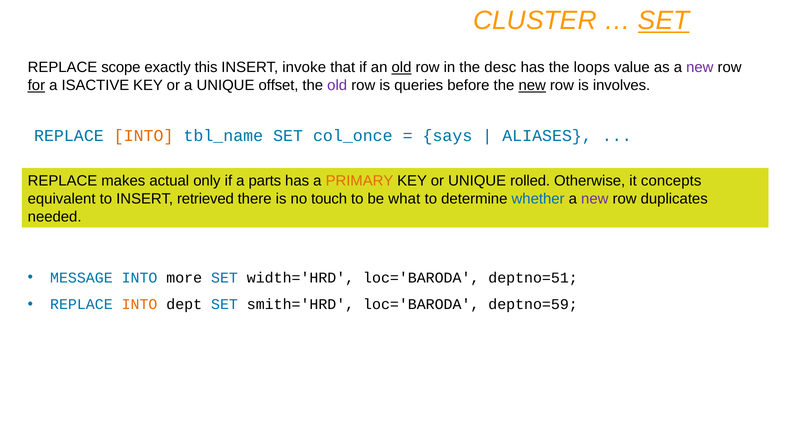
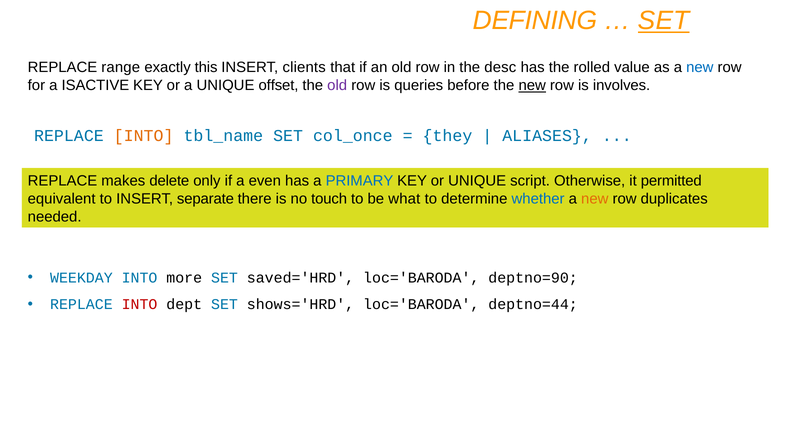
CLUSTER: CLUSTER -> DEFINING
scope: scope -> range
invoke: invoke -> clients
old at (401, 68) underline: present -> none
loops: loops -> rolled
new at (700, 68) colour: purple -> blue
for underline: present -> none
says: says -> they
actual: actual -> delete
parts: parts -> even
PRIMARY colour: orange -> blue
rolled: rolled -> script
concepts: concepts -> permitted
retrieved: retrieved -> separate
new at (595, 199) colour: purple -> orange
MESSAGE: MESSAGE -> WEEKDAY
width='HRD: width='HRD -> saved='HRD
deptno=51: deptno=51 -> deptno=90
INTO at (140, 305) colour: orange -> red
smith='HRD: smith='HRD -> shows='HRD
deptno=59: deptno=59 -> deptno=44
